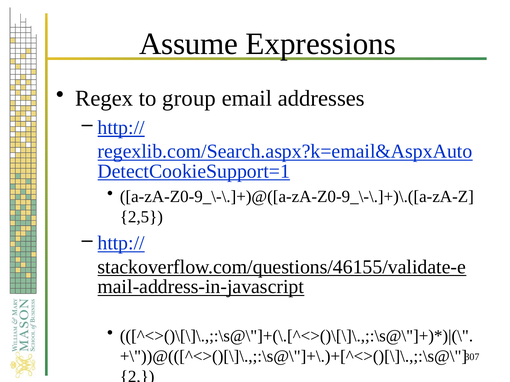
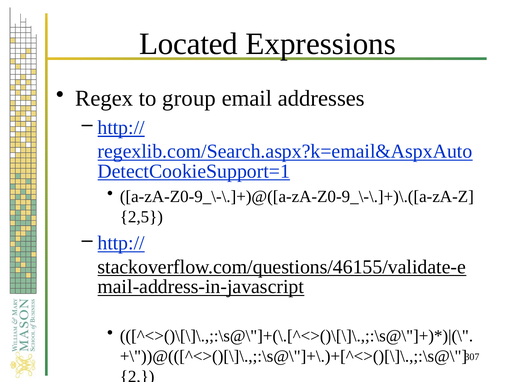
Assume: Assume -> Located
